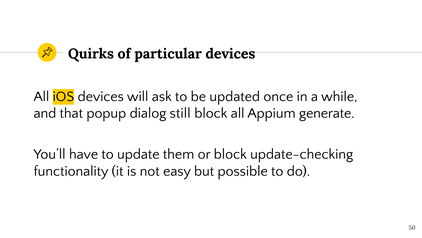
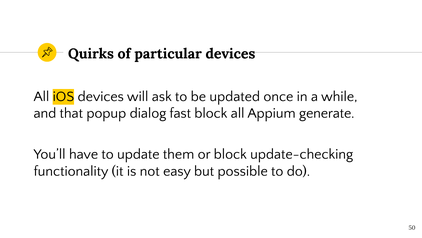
still: still -> fast
